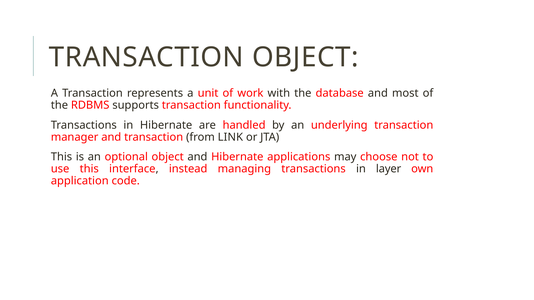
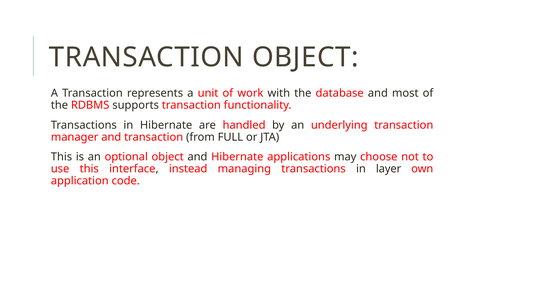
LINK: LINK -> FULL
